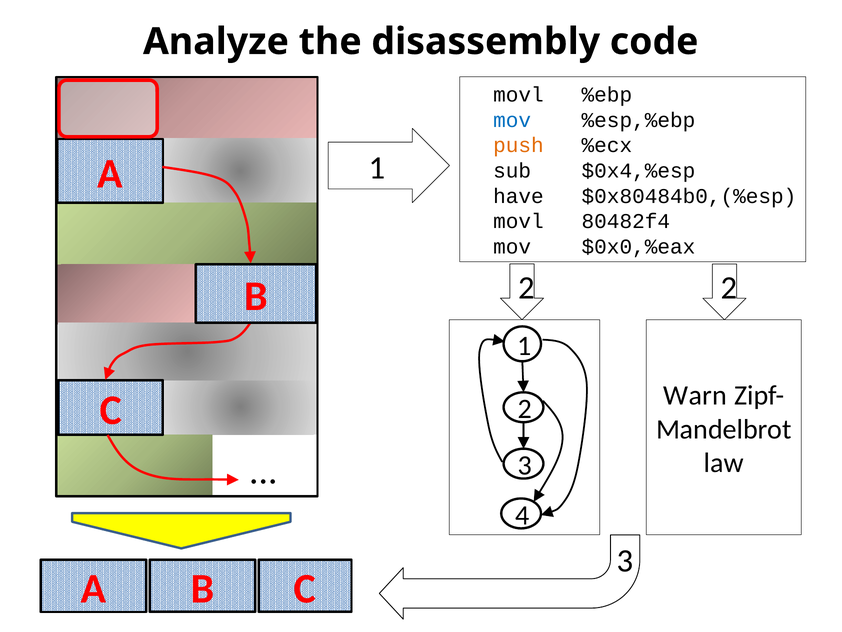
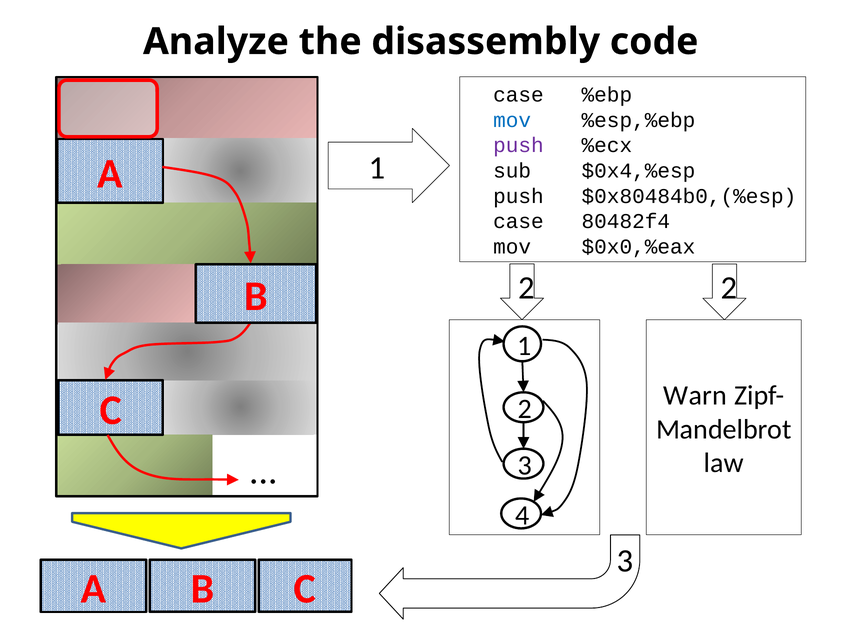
movl at (518, 95): movl -> case
push at (518, 145) colour: orange -> purple
have at (518, 196): have -> push
movl at (518, 221): movl -> case
